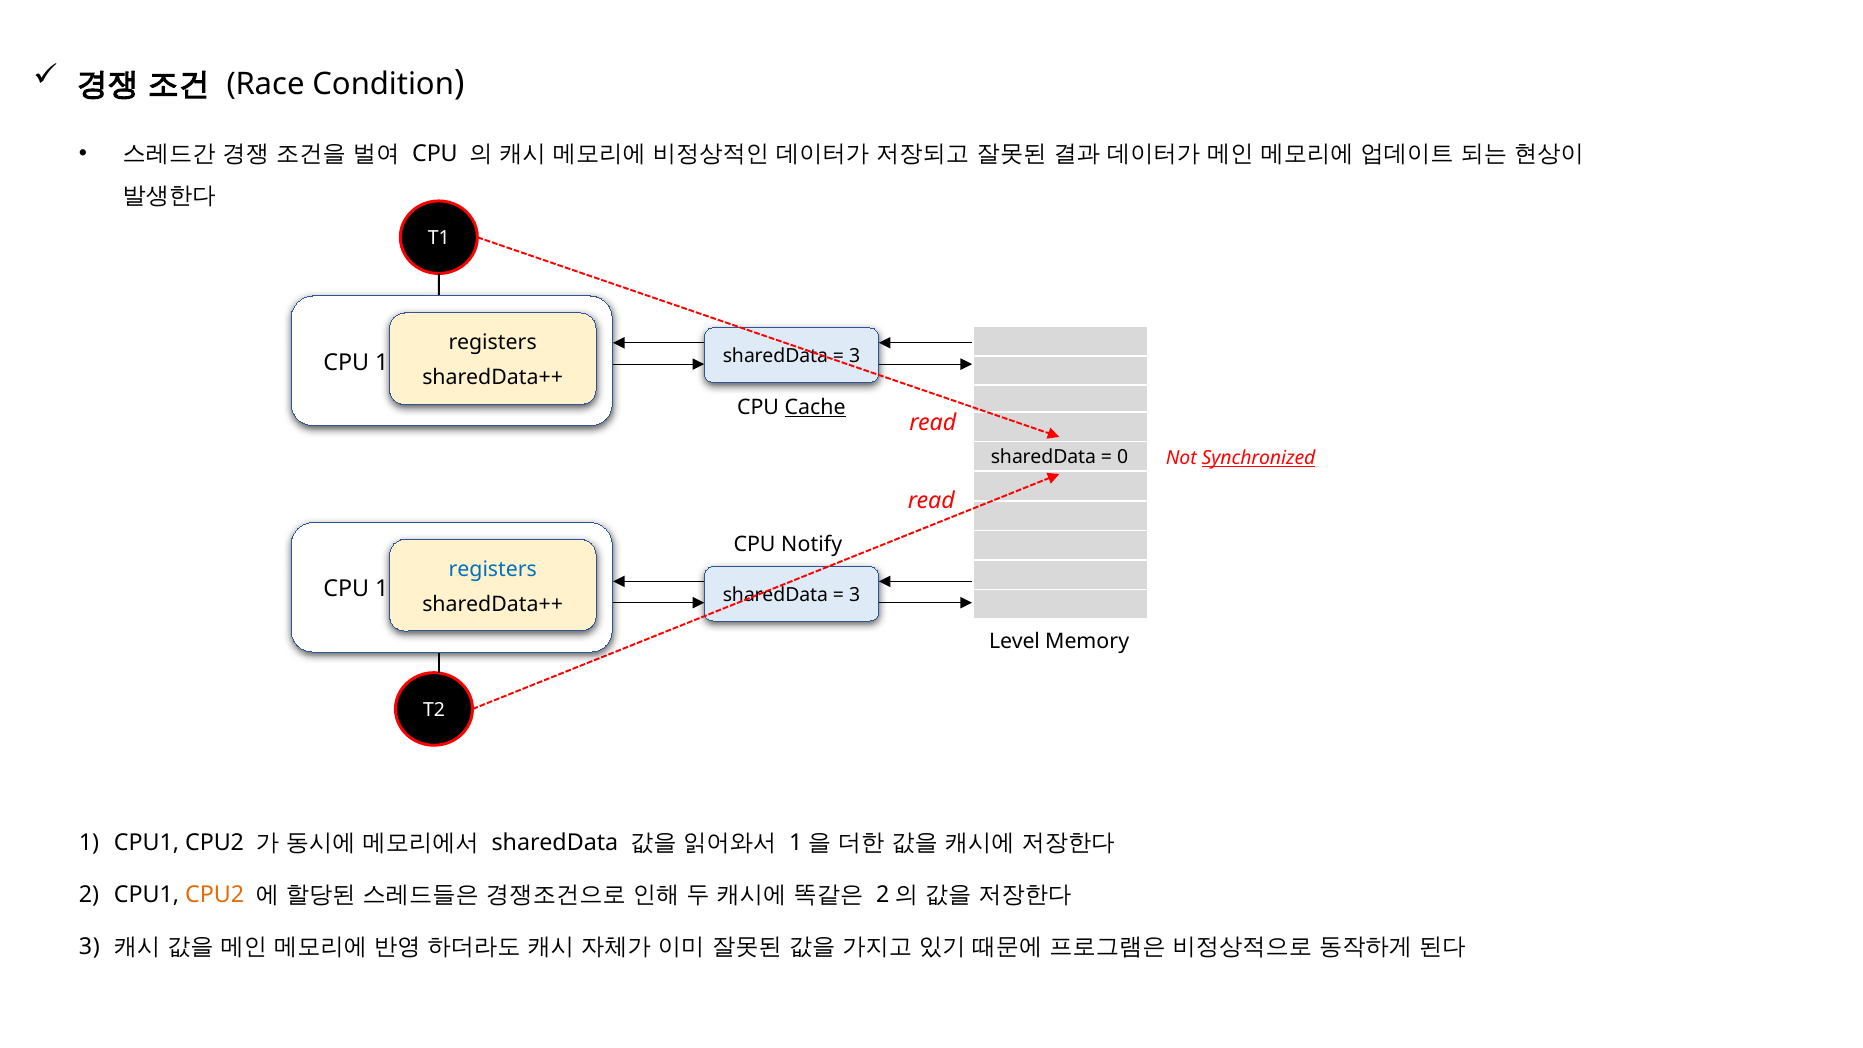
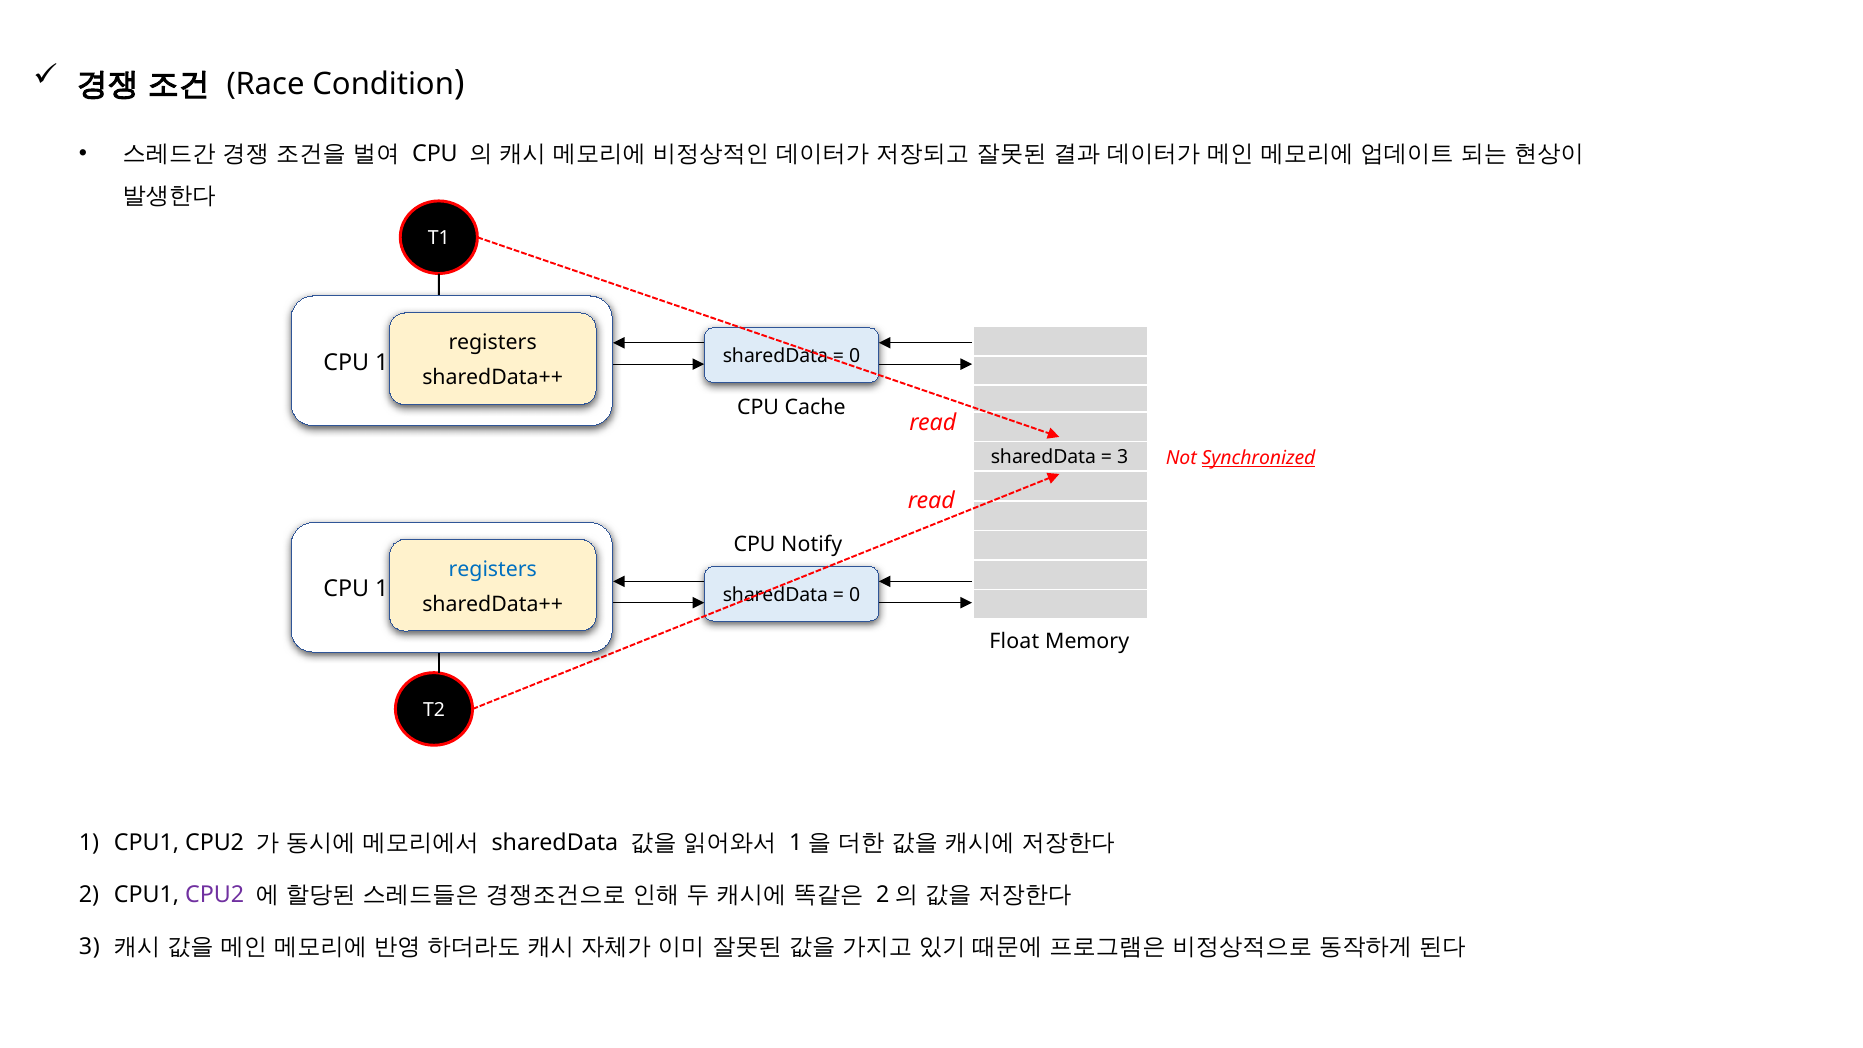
3 at (855, 356): 3 -> 0
Cache underline: present -> none
0 at (1123, 457): 0 -> 3
3 at (855, 595): 3 -> 0
Level: Level -> Float
CPU2 at (215, 895) colour: orange -> purple
